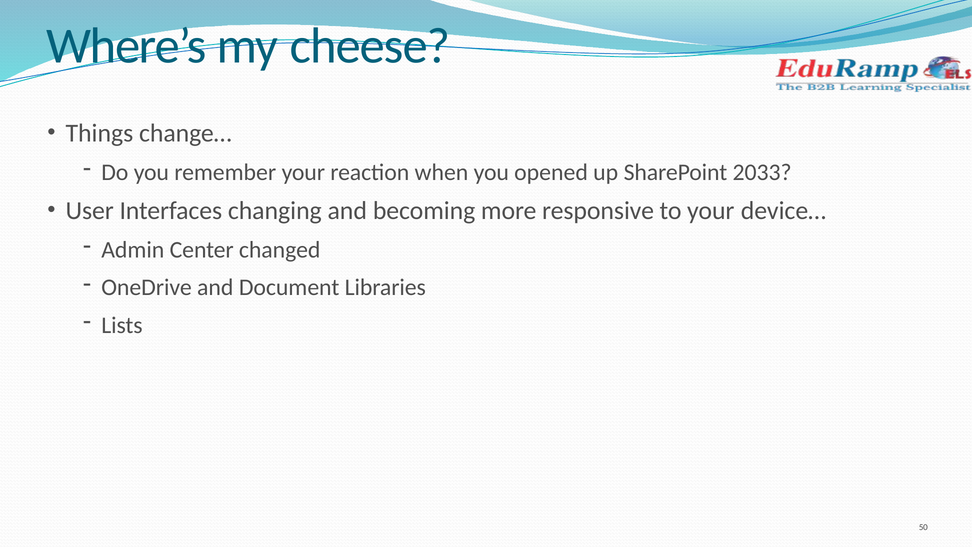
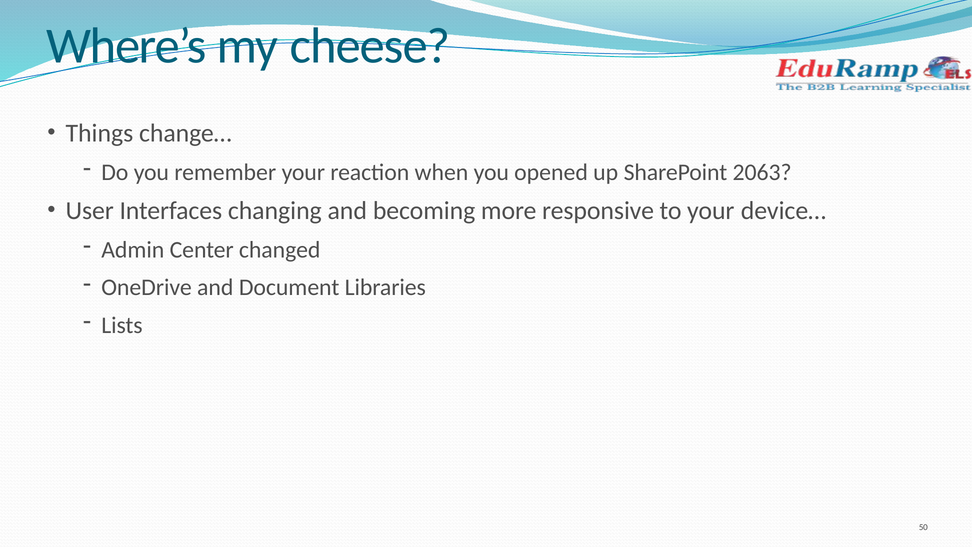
2033: 2033 -> 2063
